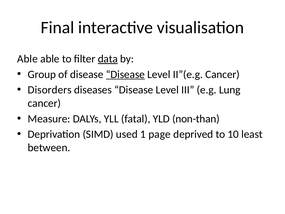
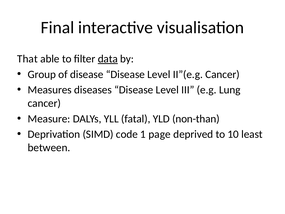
Able at (27, 59): Able -> That
Disease at (125, 74) underline: present -> none
Disorders: Disorders -> Measures
used: used -> code
